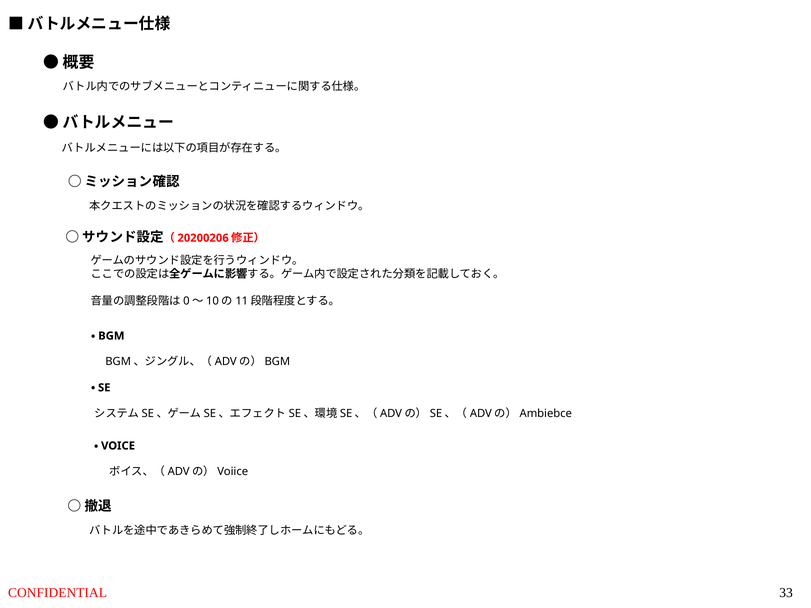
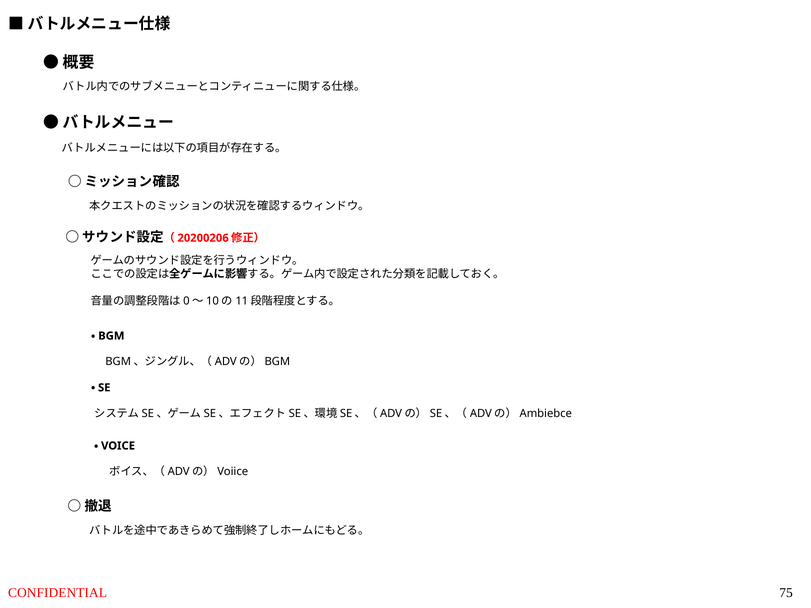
33: 33 -> 75
